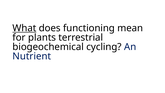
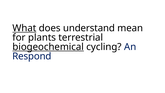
functioning: functioning -> understand
biogeochemical underline: none -> present
Nutrient: Nutrient -> Respond
